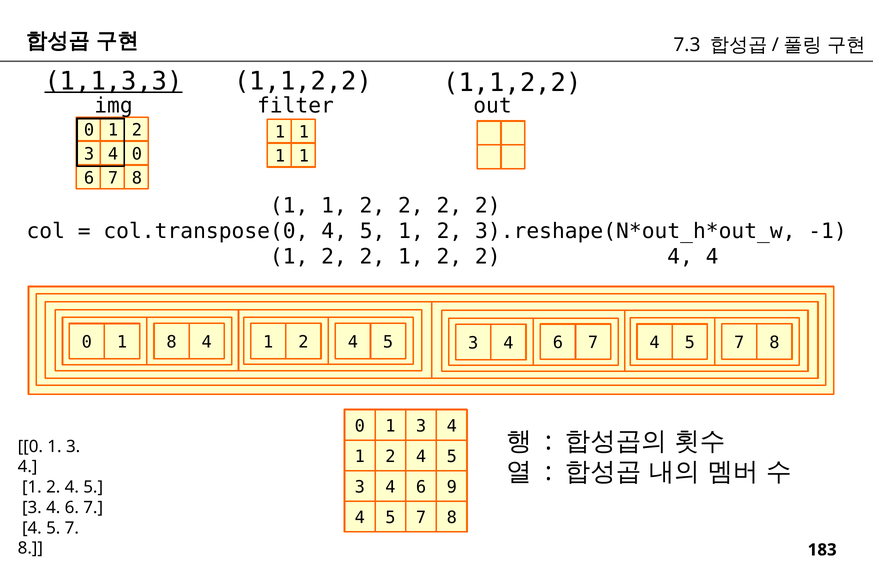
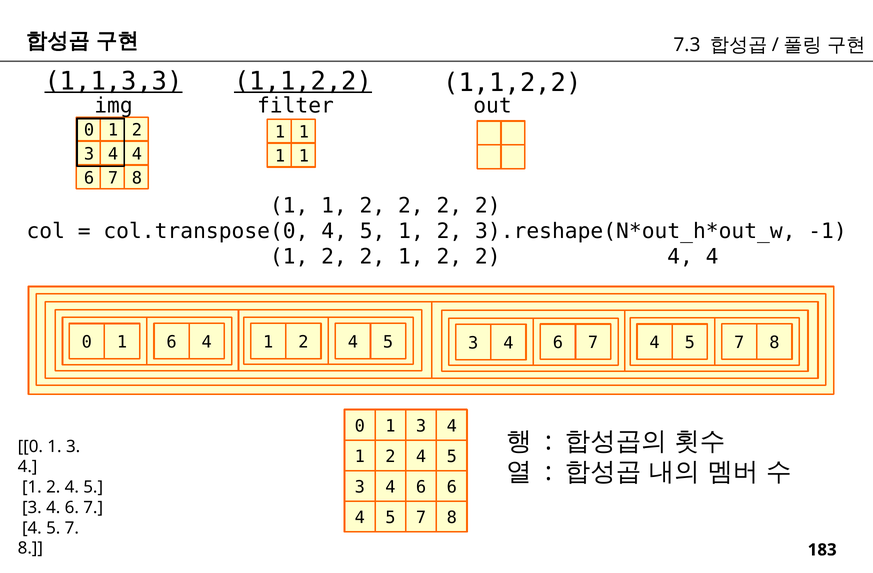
1,1,2,2 at (303, 81) underline: none -> present
3 4 0: 0 -> 4
1 8: 8 -> 6
6 9: 9 -> 6
